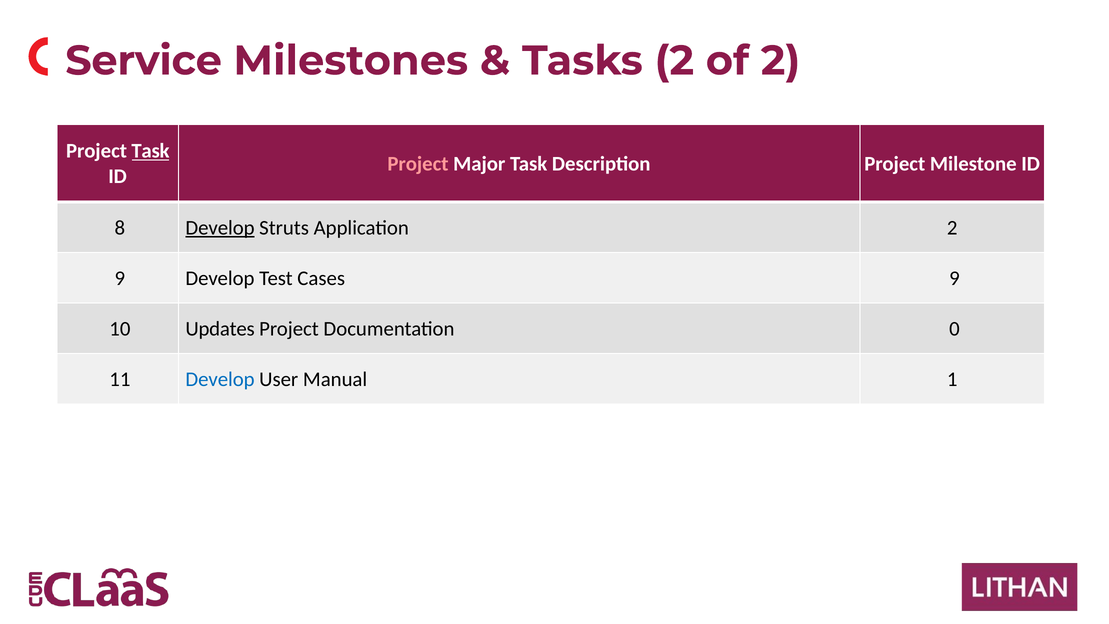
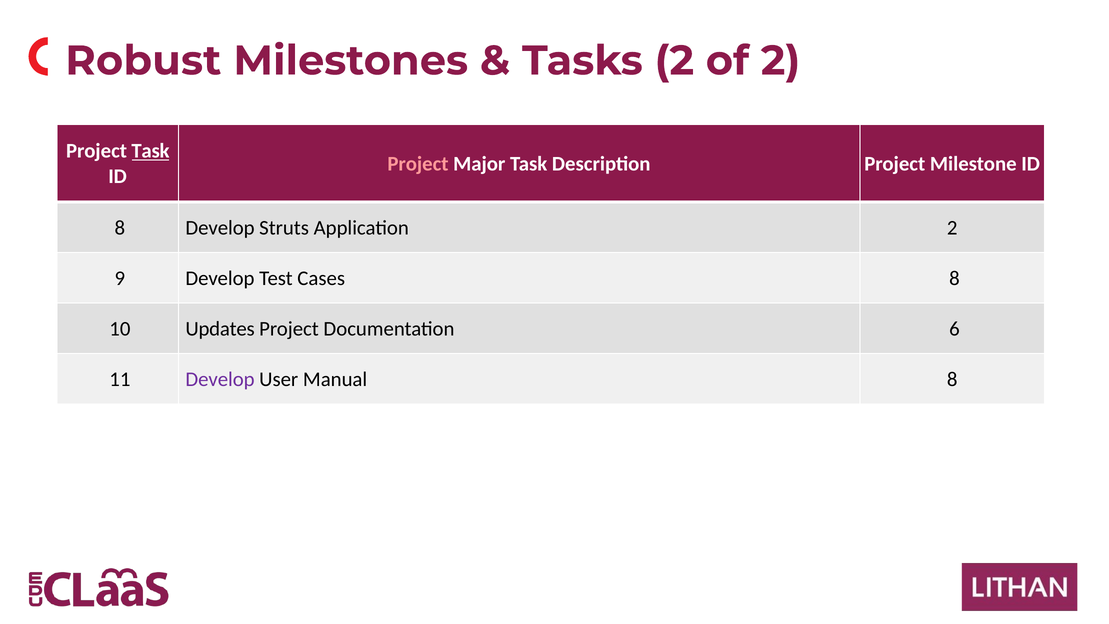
Service: Service -> Robust
Develop at (220, 228) underline: present -> none
Cases 9: 9 -> 8
0: 0 -> 6
Develop at (220, 379) colour: blue -> purple
Manual 1: 1 -> 8
